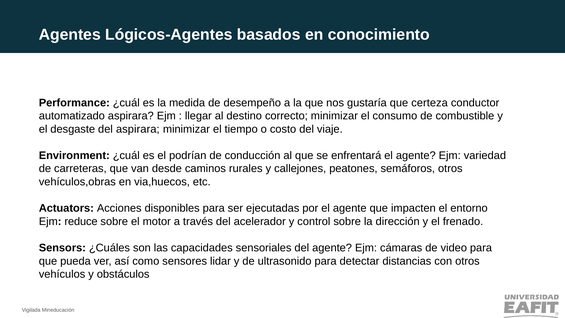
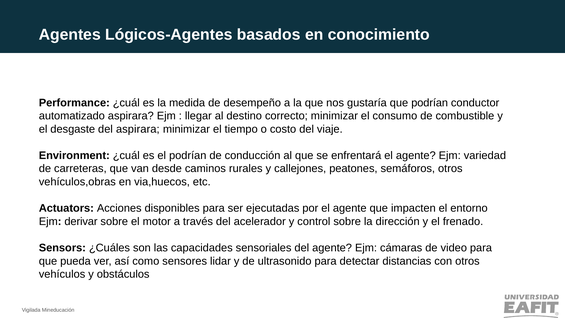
que certeza: certeza -> podrían
reduce: reduce -> derivar
